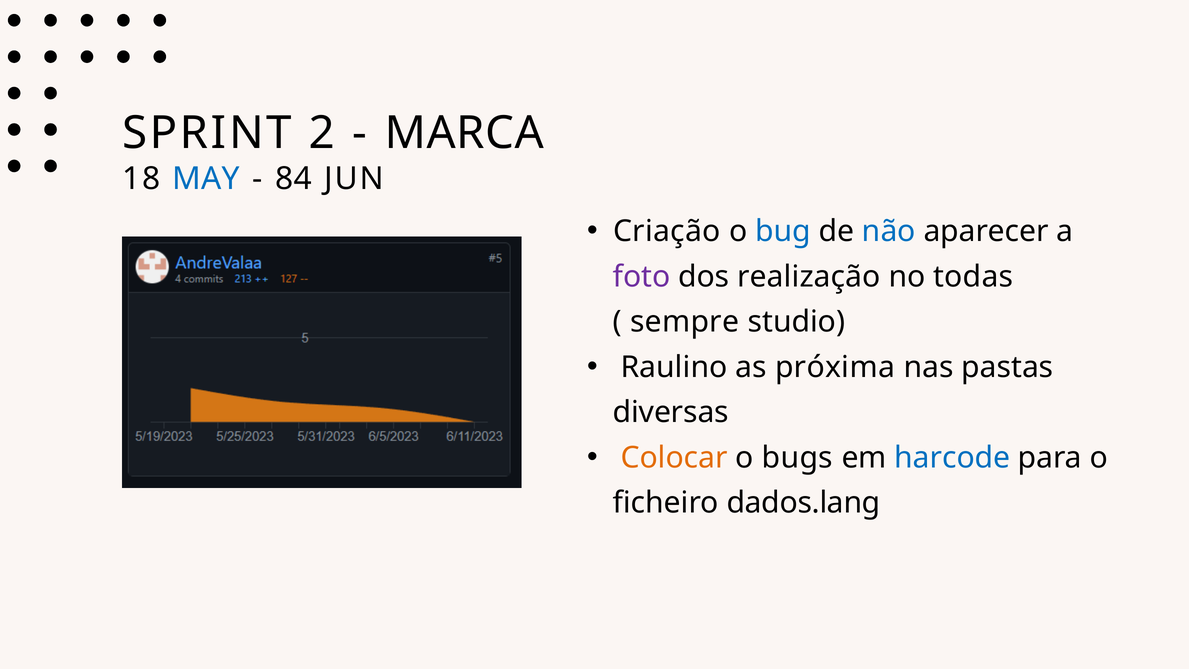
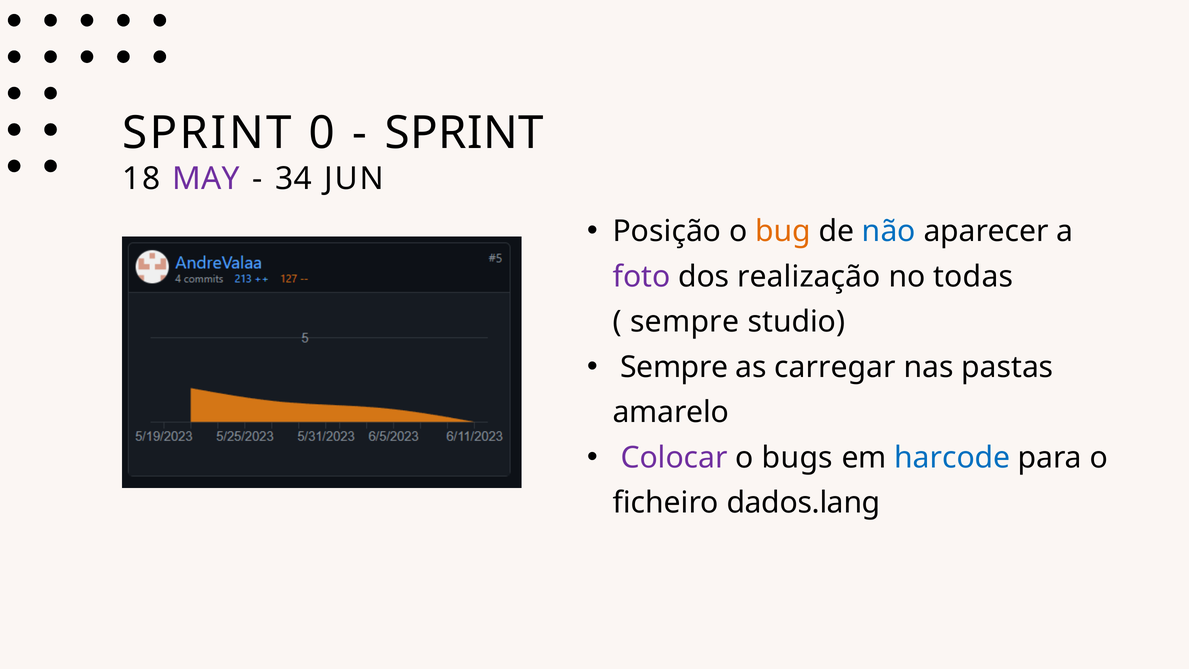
2: 2 -> 0
MARCA at (464, 133): MARCA -> SPRINT
MAY colour: blue -> purple
84: 84 -> 34
Criação: Criação -> Posição
bug colour: blue -> orange
Raulino at (674, 367): Raulino -> Sempre
próxima: próxima -> carregar
diversas: diversas -> amarelo
Colocar colour: orange -> purple
